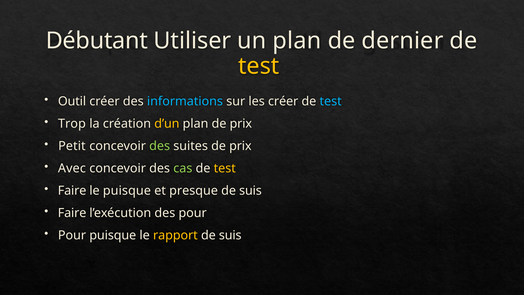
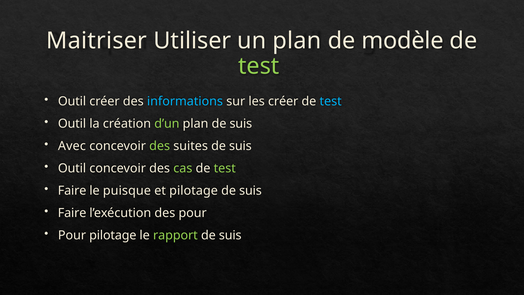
Débutant: Débutant -> Maitriser
dernier: dernier -> modèle
test at (259, 66) colour: yellow -> light green
Trop at (72, 123): Trop -> Outil
d’un colour: yellow -> light green
plan de prix: prix -> suis
Petit: Petit -> Avec
suites de prix: prix -> suis
Avec at (72, 168): Avec -> Outil
test at (225, 168) colour: yellow -> light green
et presque: presque -> pilotage
Pour puisque: puisque -> pilotage
rapport colour: yellow -> light green
